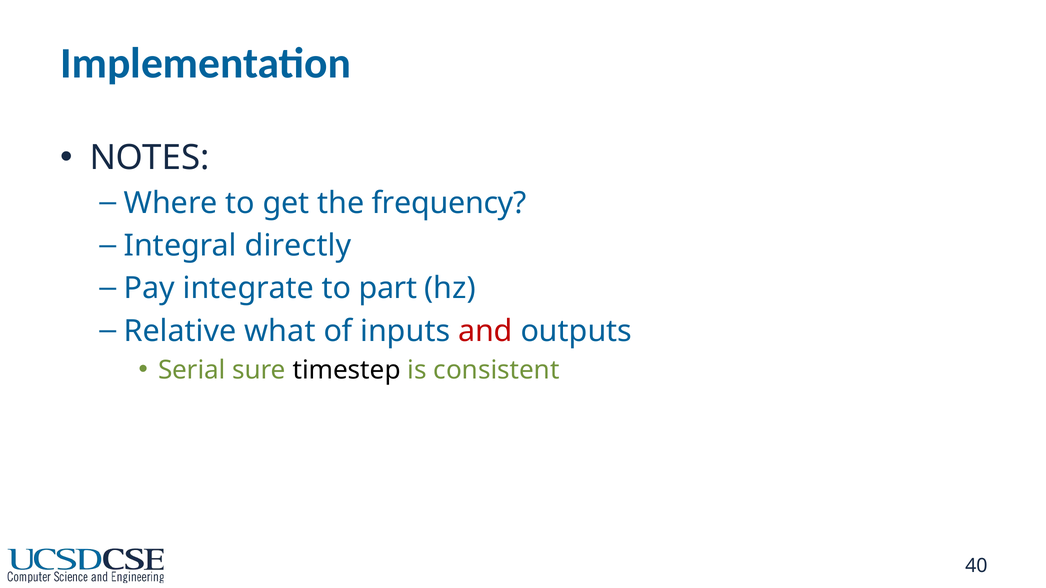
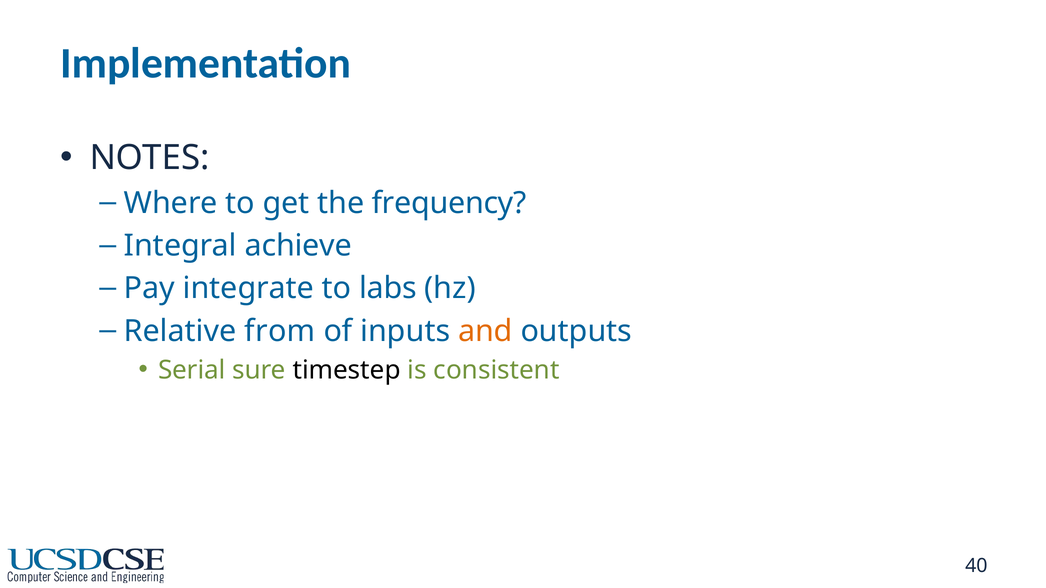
directly: directly -> achieve
part: part -> labs
what: what -> from
and colour: red -> orange
